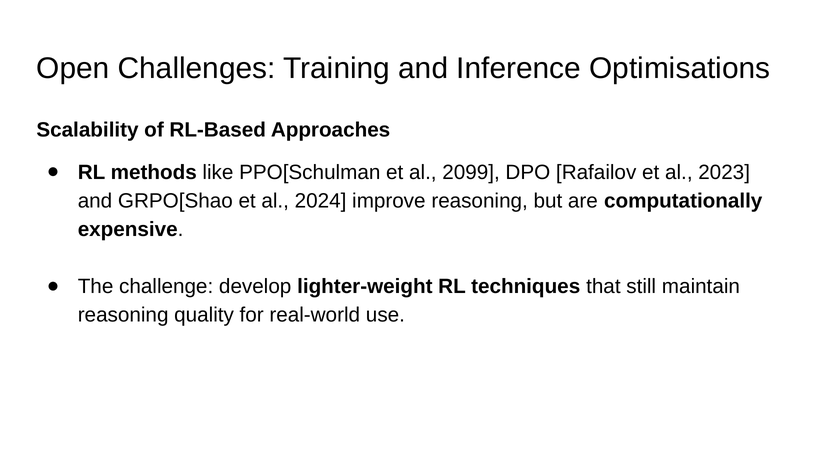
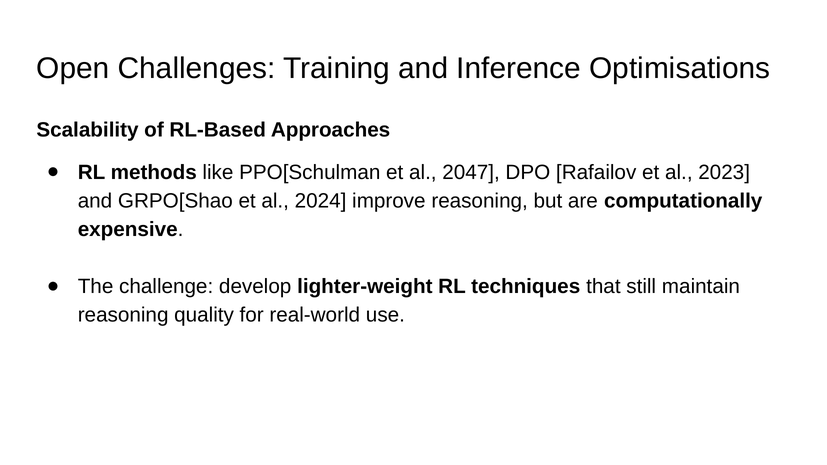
2099: 2099 -> 2047
